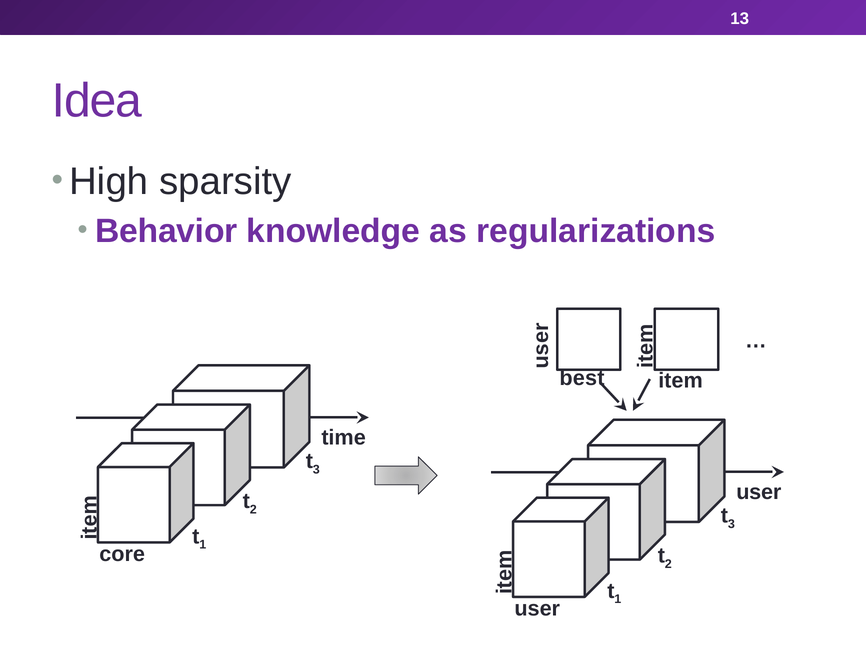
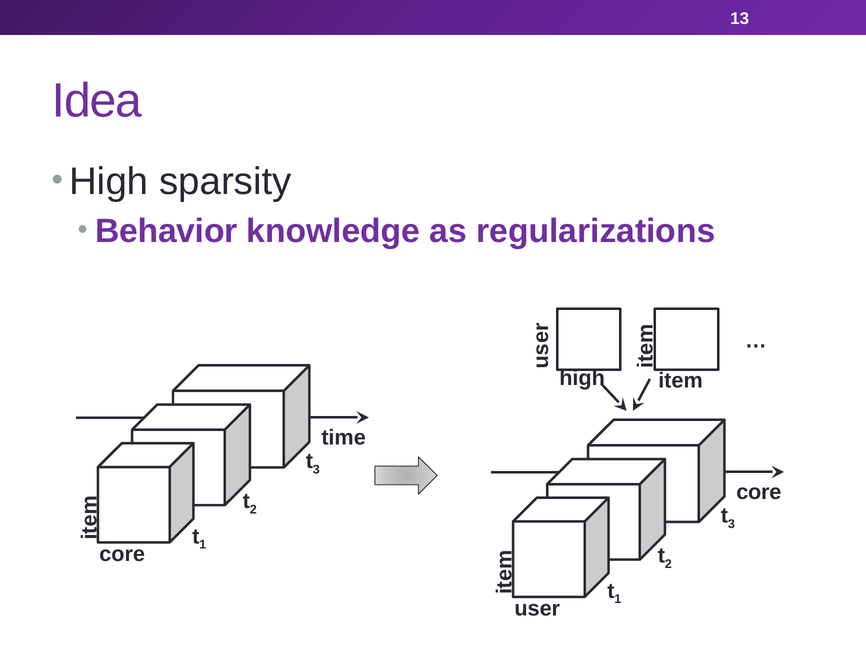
best at (582, 378): best -> high
user at (759, 493): user -> core
